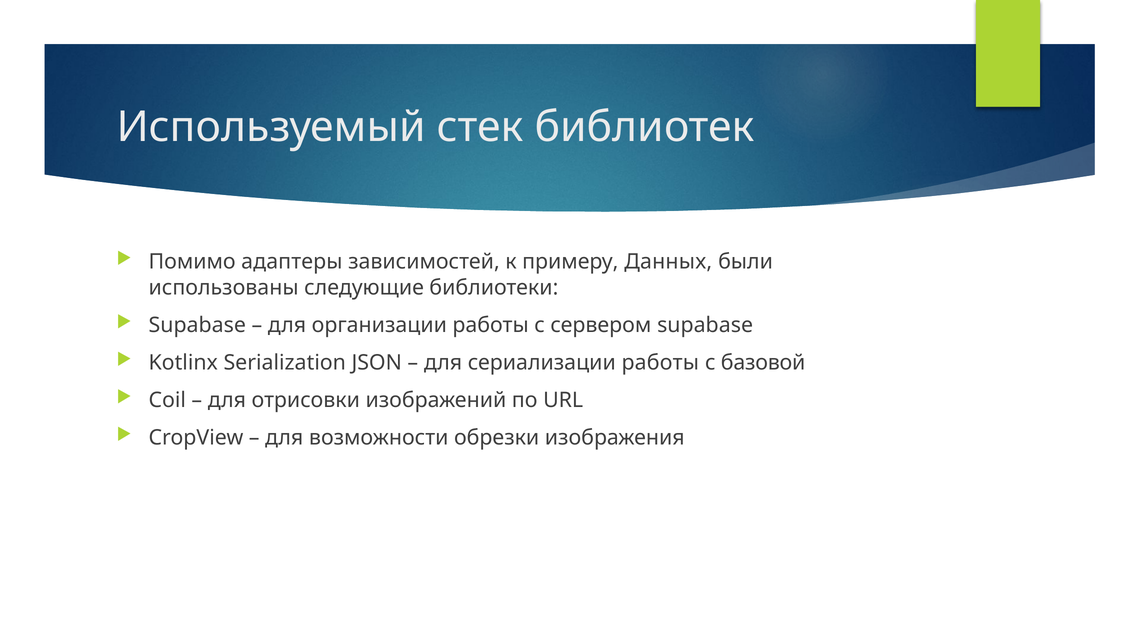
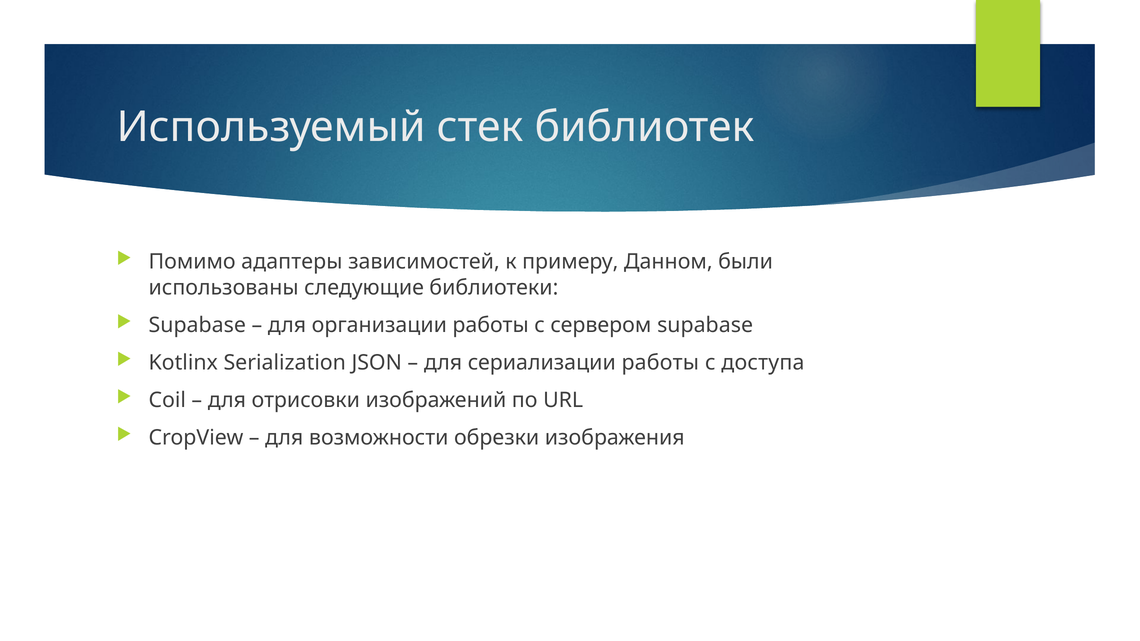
Данных: Данных -> Данном
базовой: базовой -> доступа
